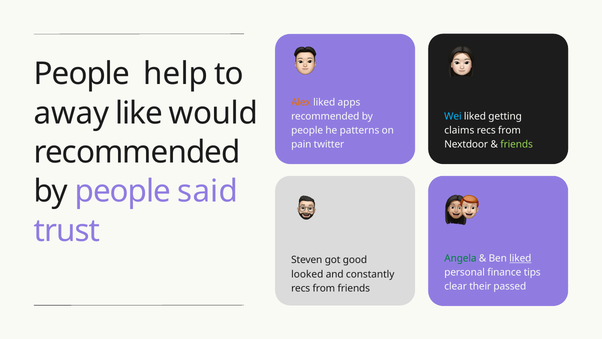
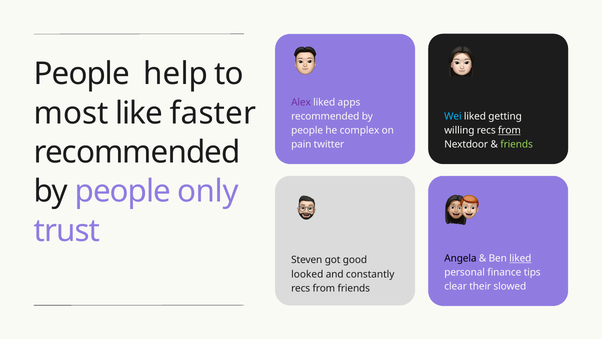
Alex colour: orange -> purple
away: away -> most
would: would -> faster
claims: claims -> willing
from at (509, 130) underline: none -> present
patterns: patterns -> complex
said: said -> only
Angela colour: green -> black
passed: passed -> slowed
